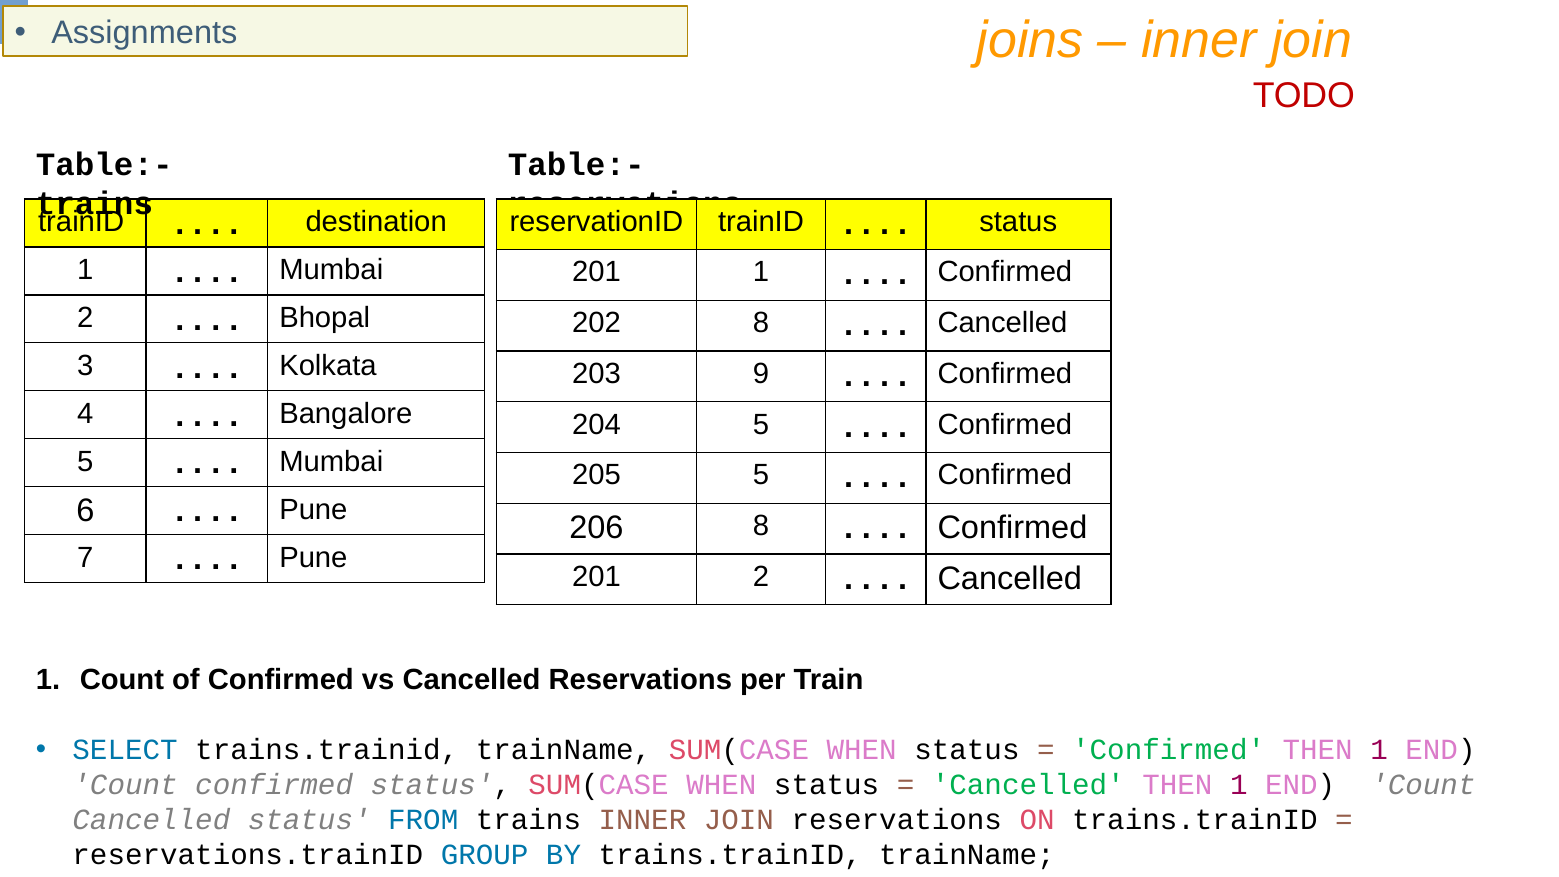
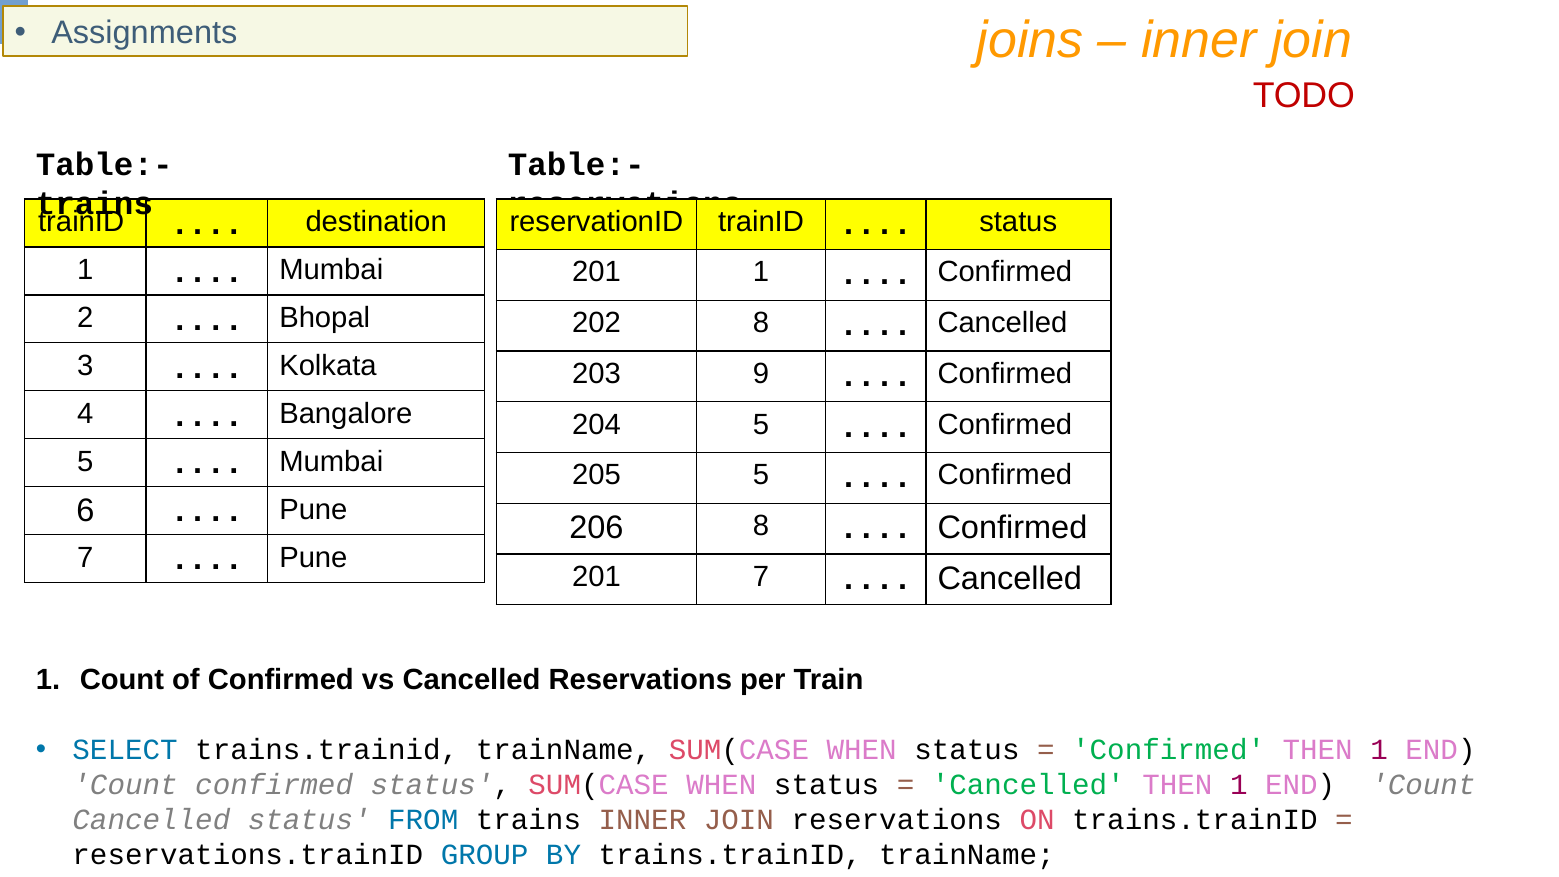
201 2: 2 -> 7
